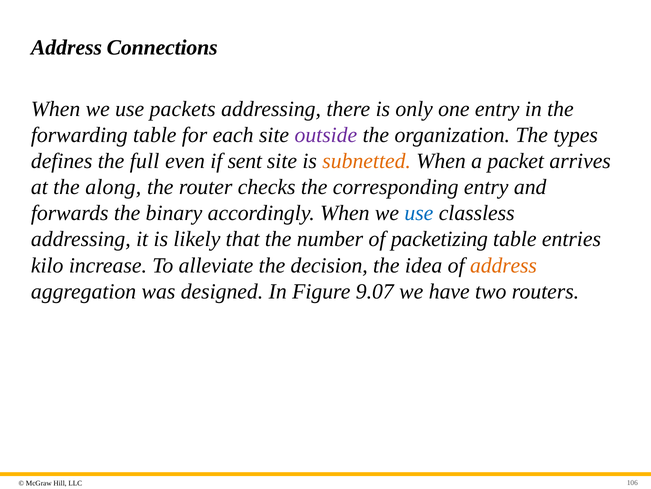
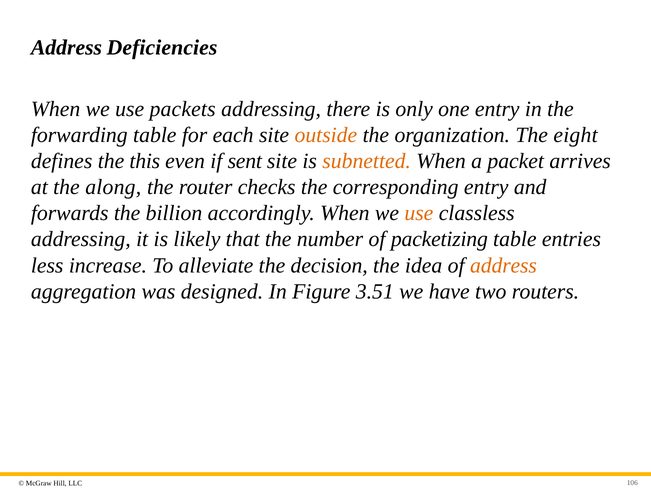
Connections: Connections -> Deficiencies
outside colour: purple -> orange
types: types -> eight
full: full -> this
binary: binary -> billion
use at (419, 213) colour: blue -> orange
kilo: kilo -> less
9.07: 9.07 -> 3.51
